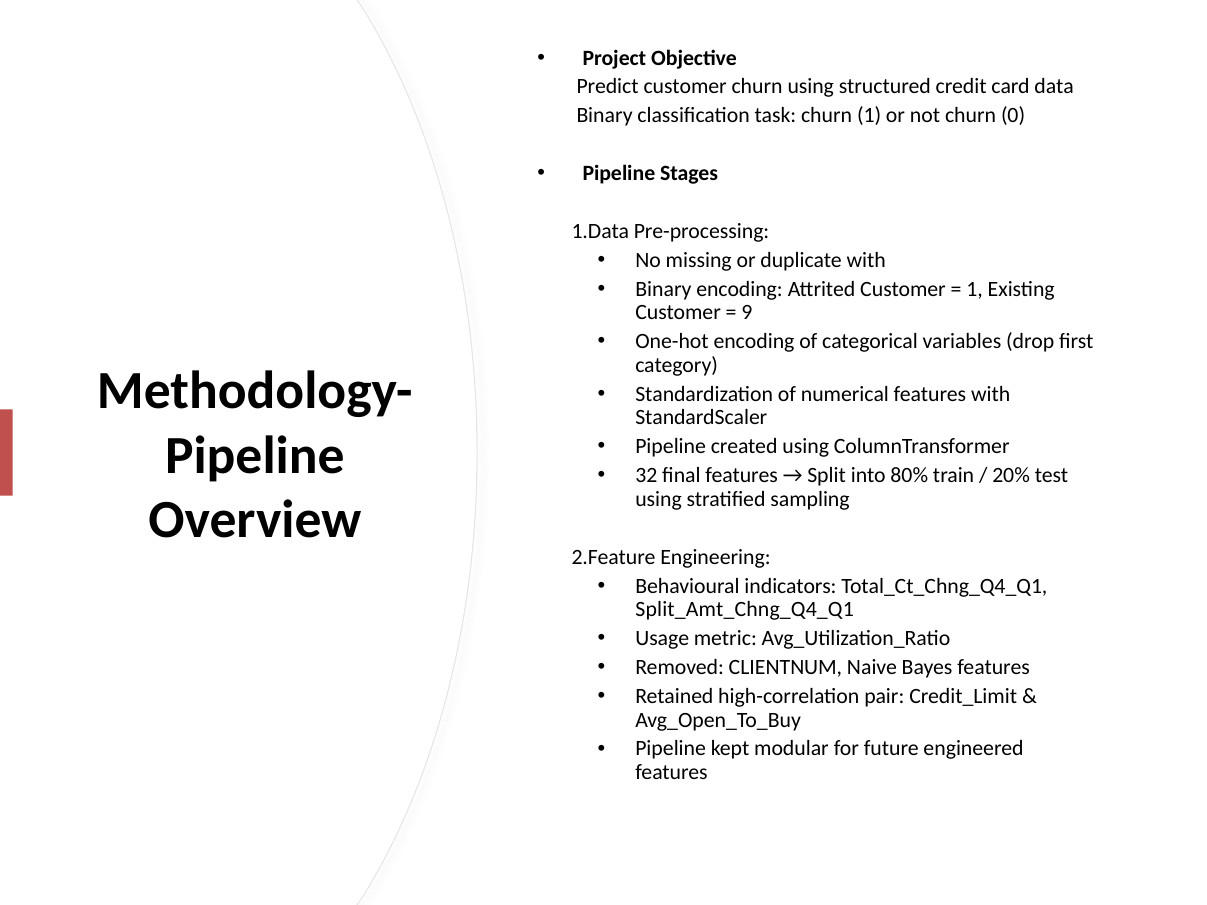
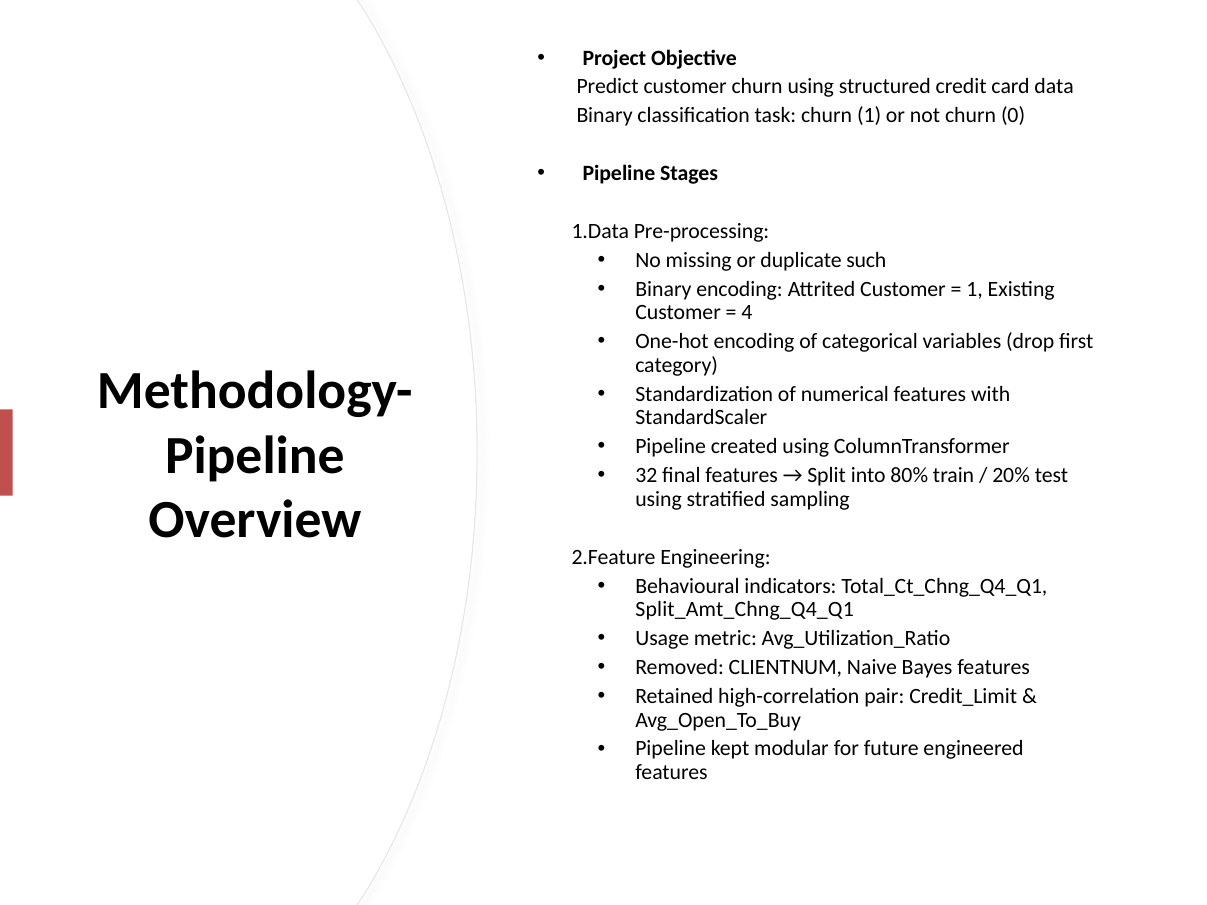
duplicate with: with -> such
9: 9 -> 4
